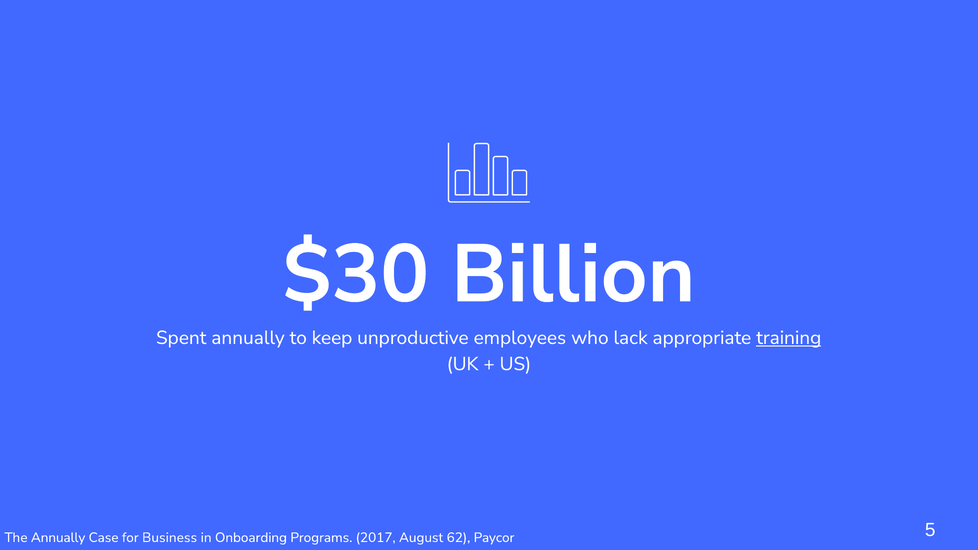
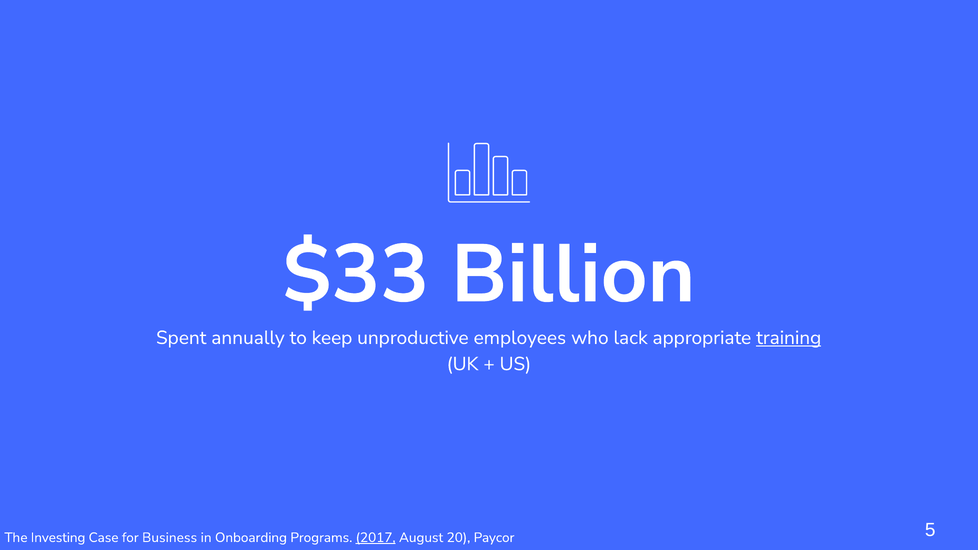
$30: $30 -> $33
The Annually: Annually -> Investing
2017 underline: none -> present
62: 62 -> 20
